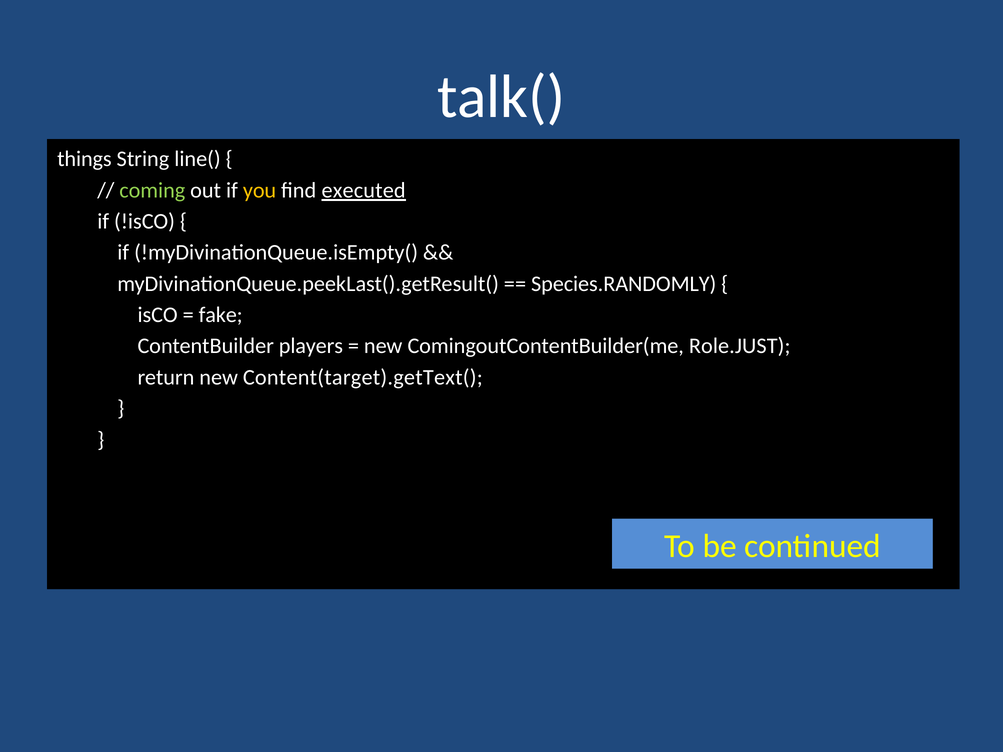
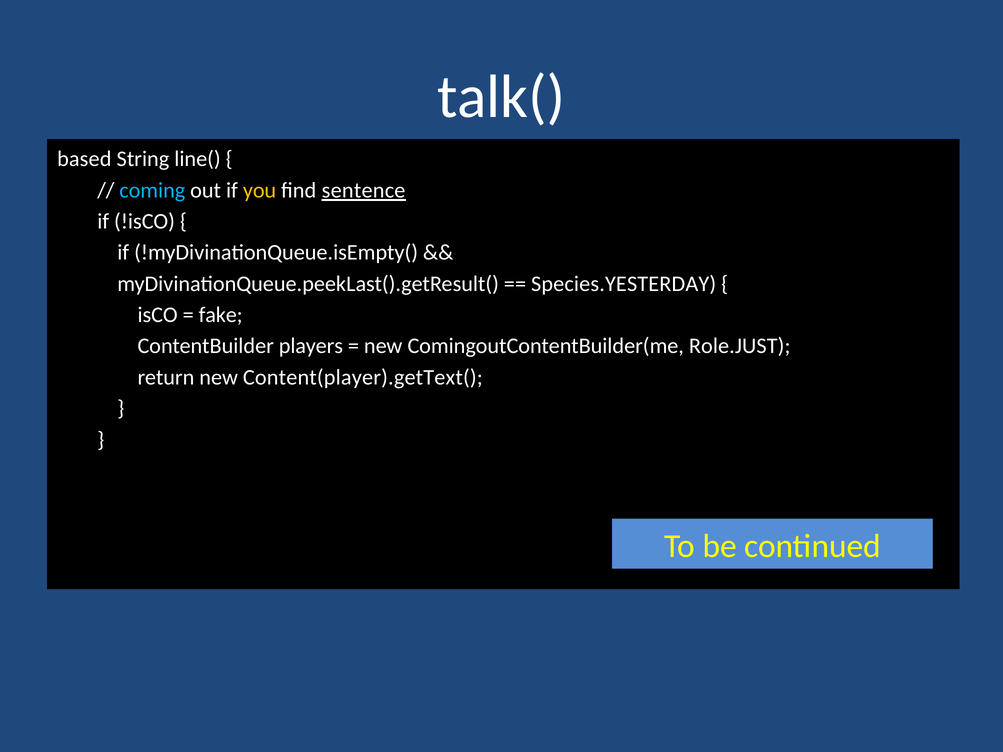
things: things -> based
coming colour: light green -> light blue
executed: executed -> sentence
Species.RANDOMLY: Species.RANDOMLY -> Species.YESTERDAY
Content(target).getText(: Content(target).getText( -> Content(player).getText(
